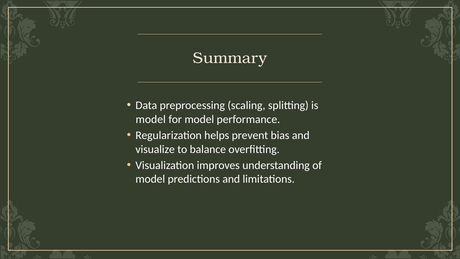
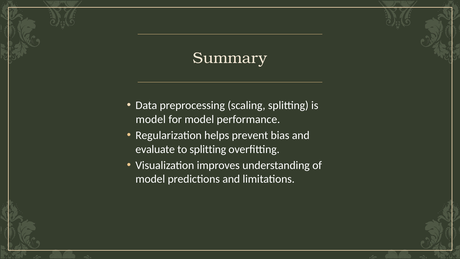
visualize: visualize -> evaluate
to balance: balance -> splitting
